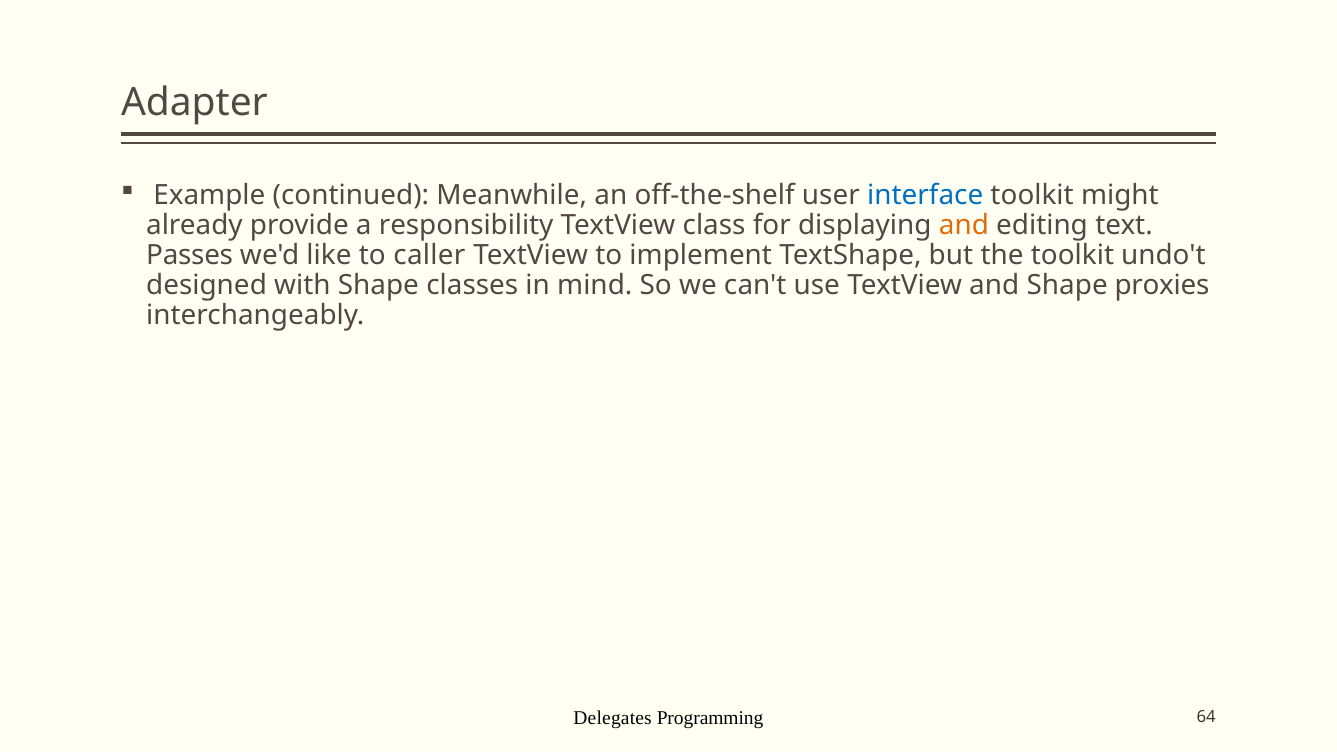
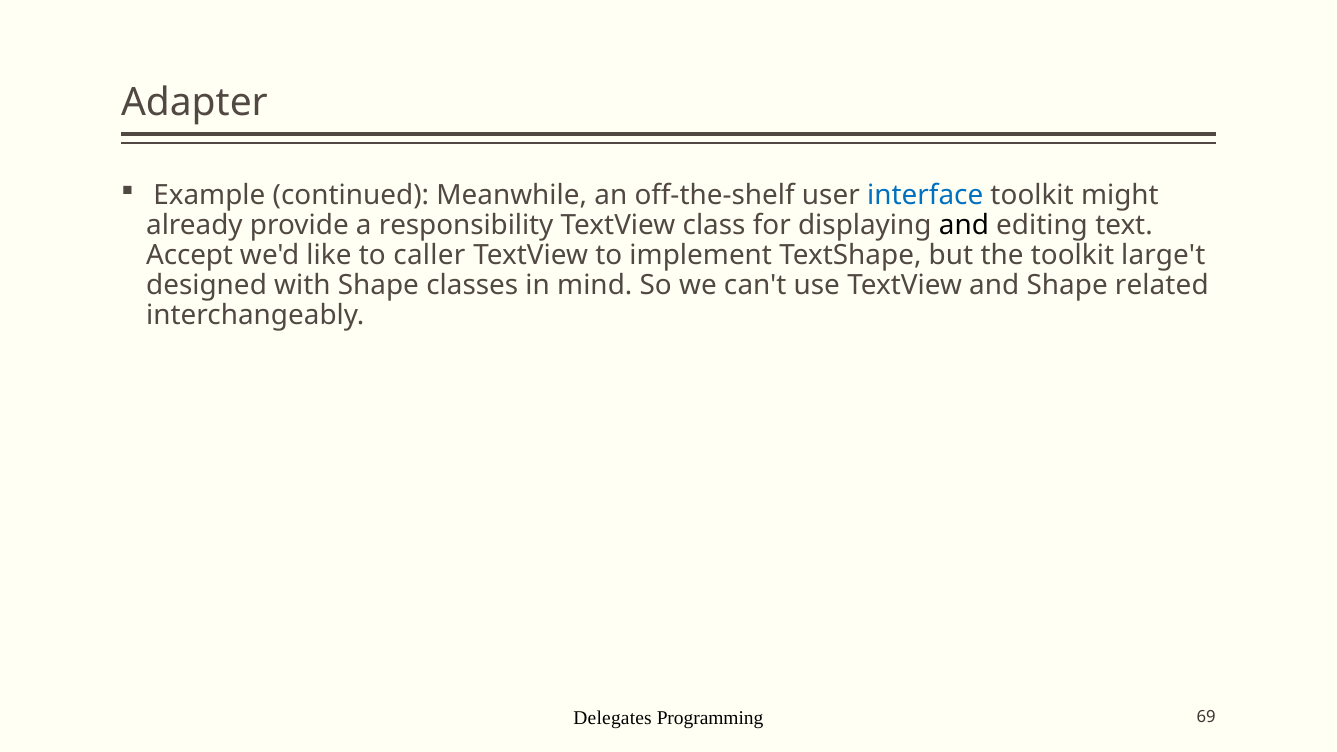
and at (964, 225) colour: orange -> black
Passes: Passes -> Accept
undo't: undo't -> large't
proxies: proxies -> related
64: 64 -> 69
